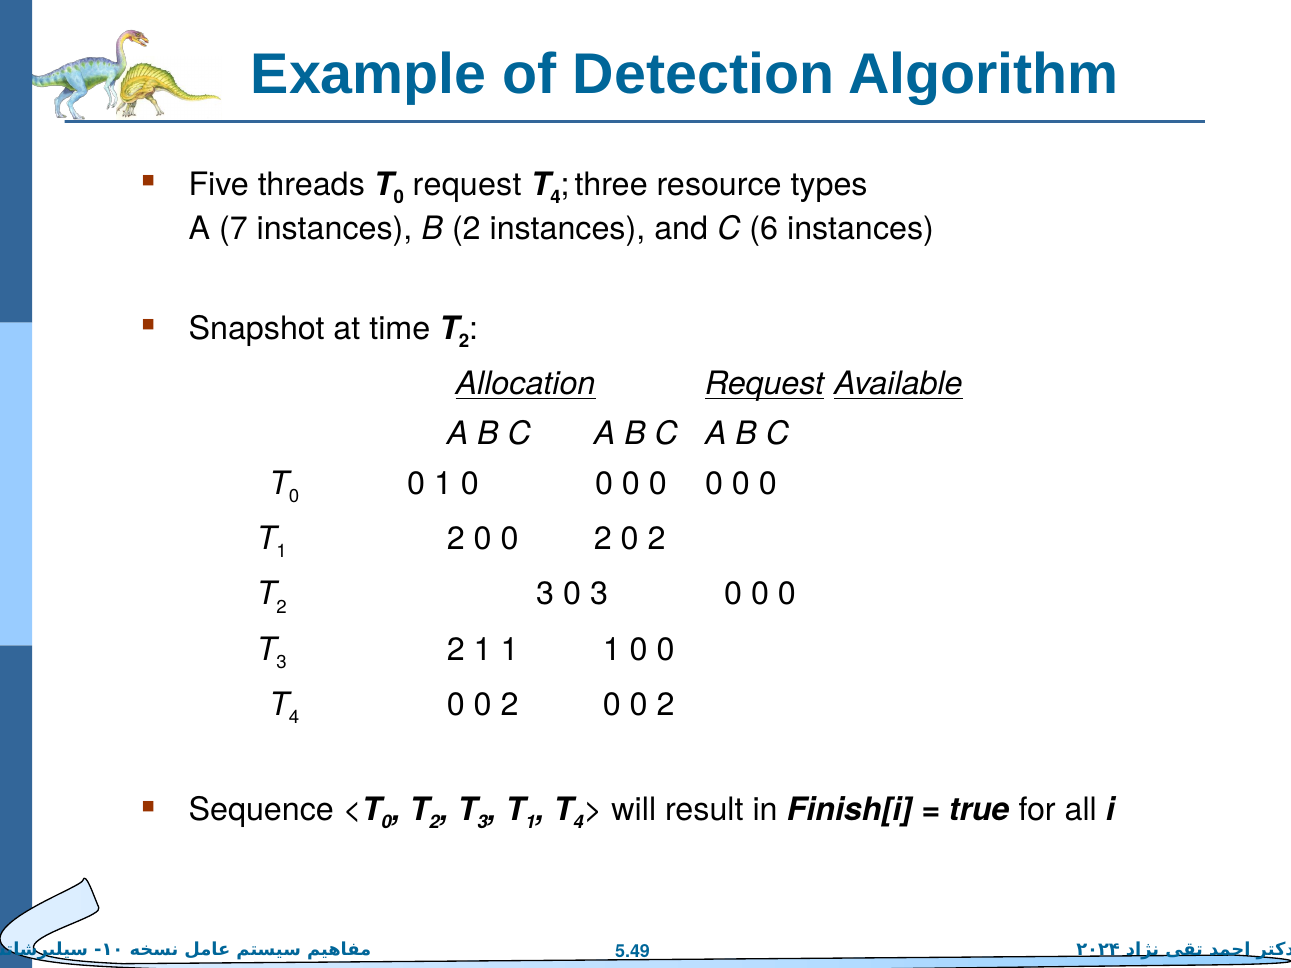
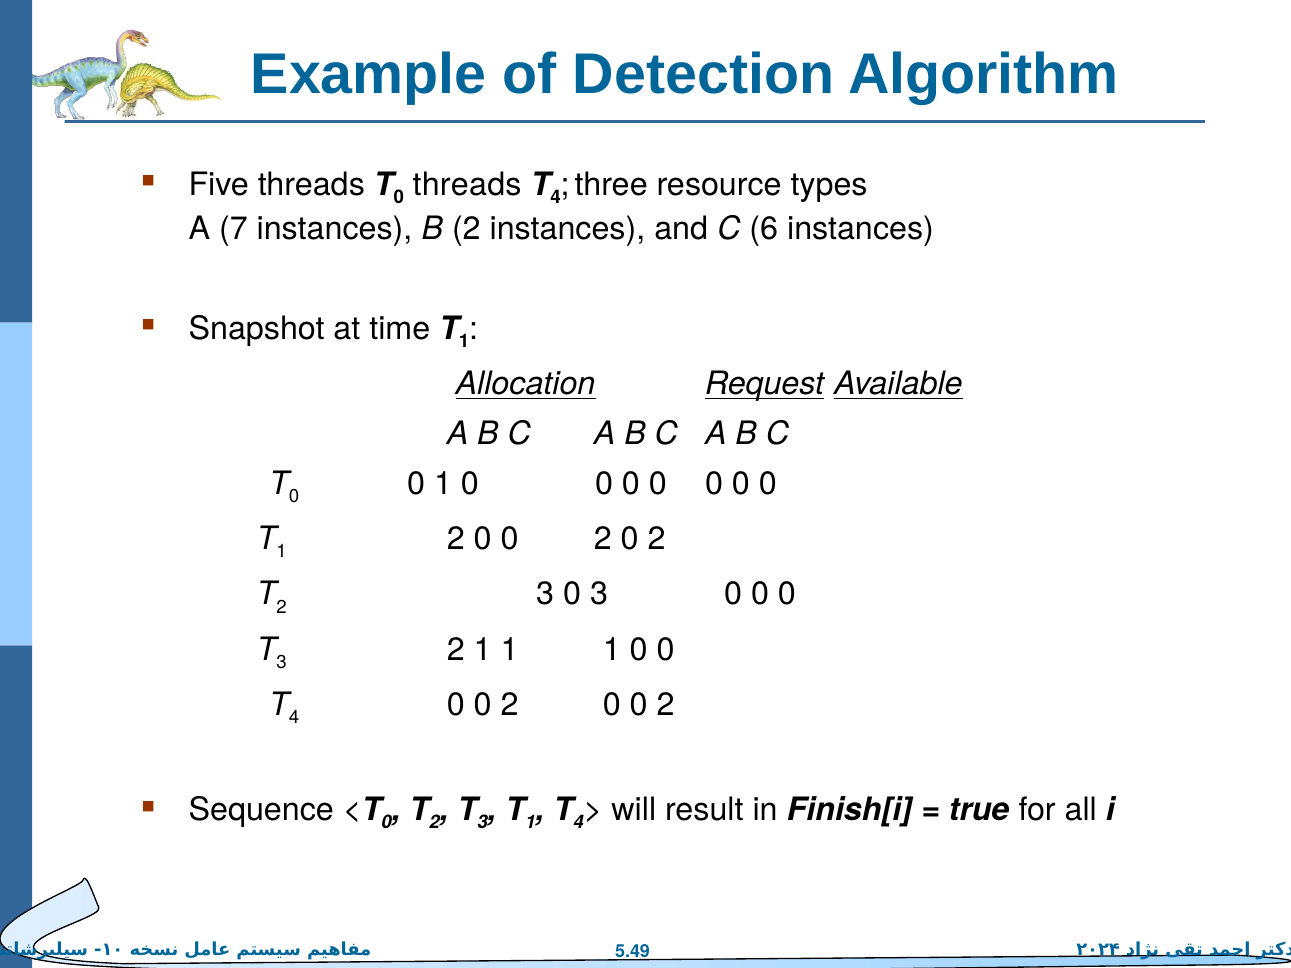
0 request: request -> threads
2 at (464, 341): 2 -> 1
